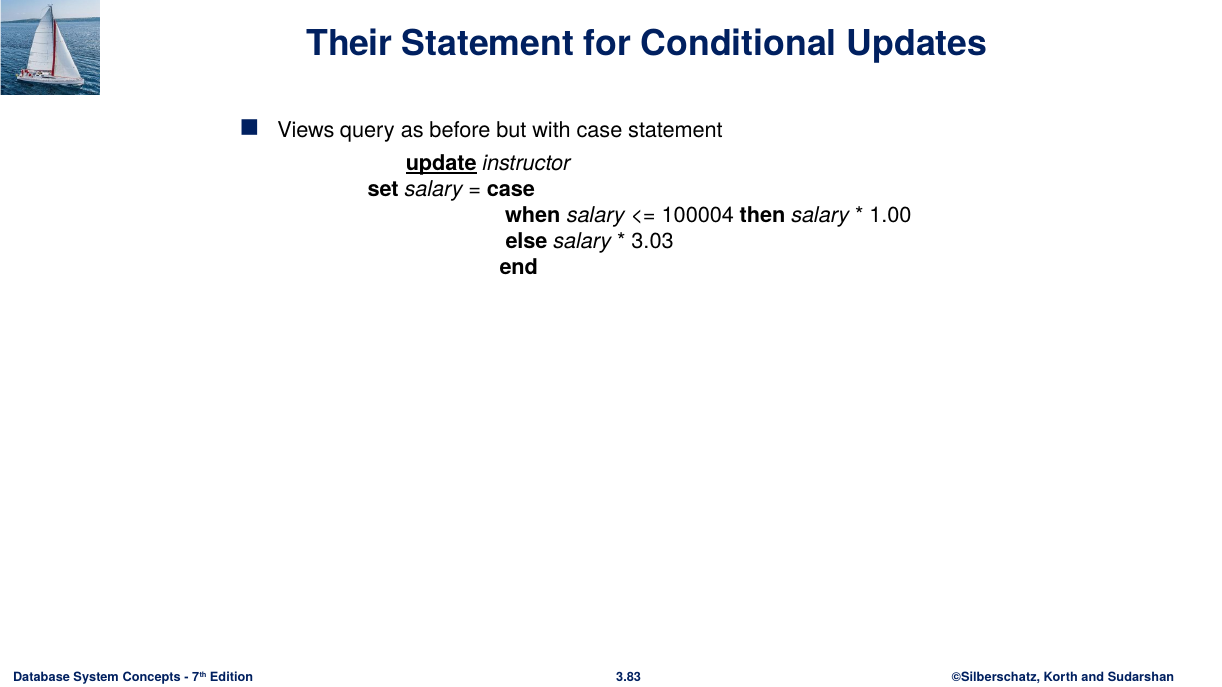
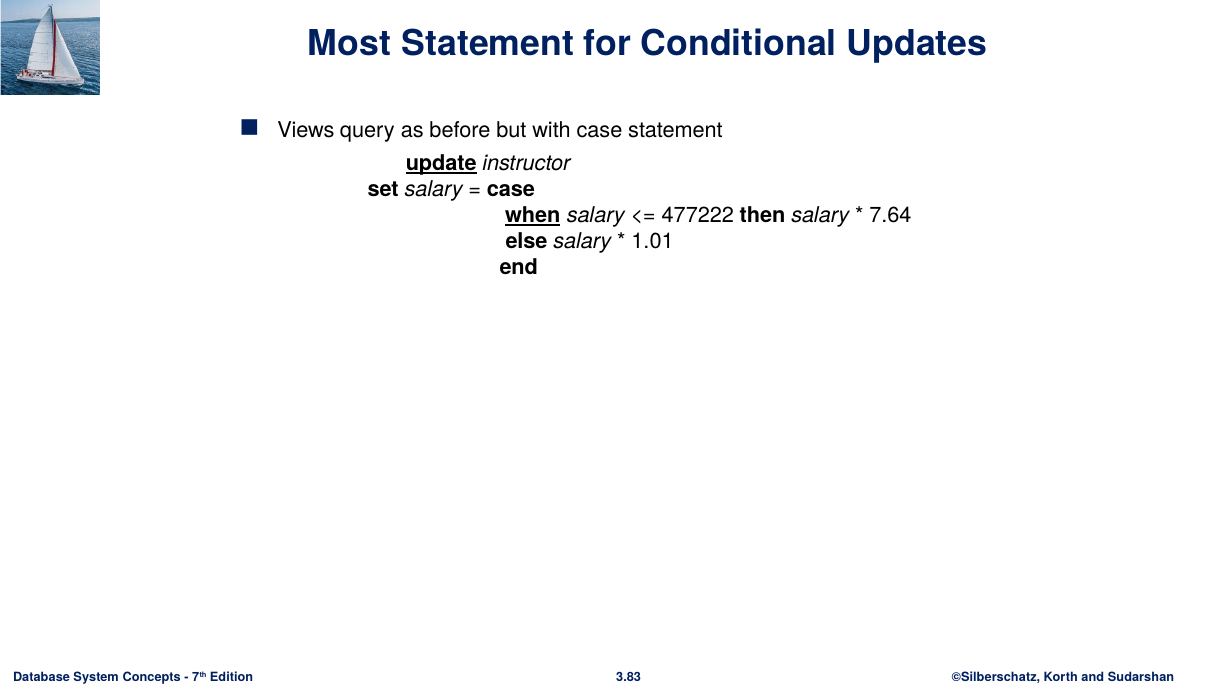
Their: Their -> Most
when underline: none -> present
100004: 100004 -> 477222
1.00: 1.00 -> 7.64
3.03: 3.03 -> 1.01
